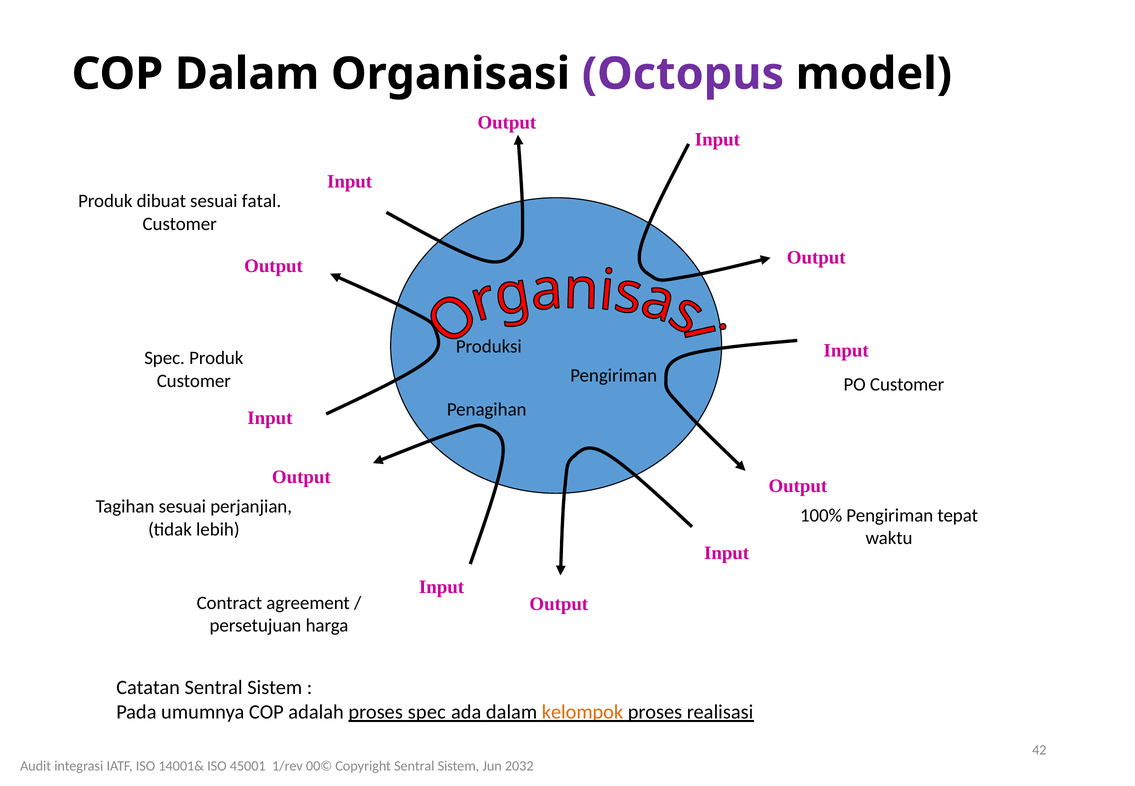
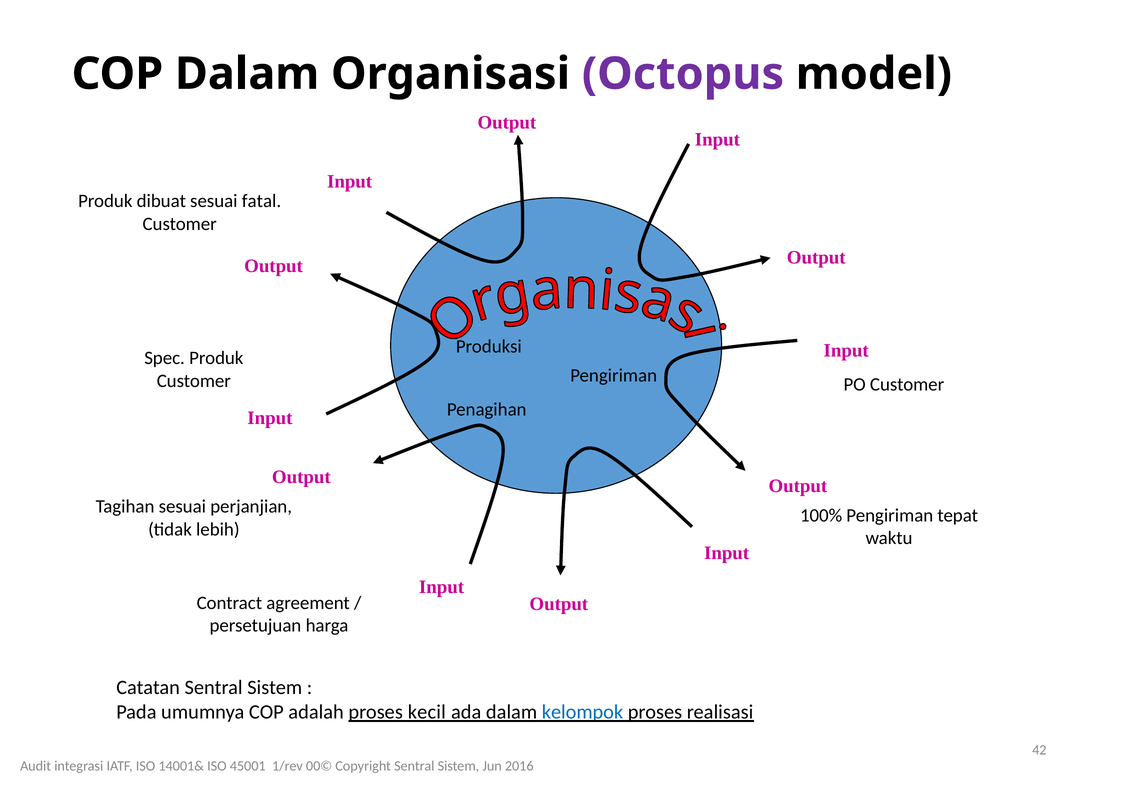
proses spec: spec -> kecil
kelompok colour: orange -> blue
2032: 2032 -> 2016
